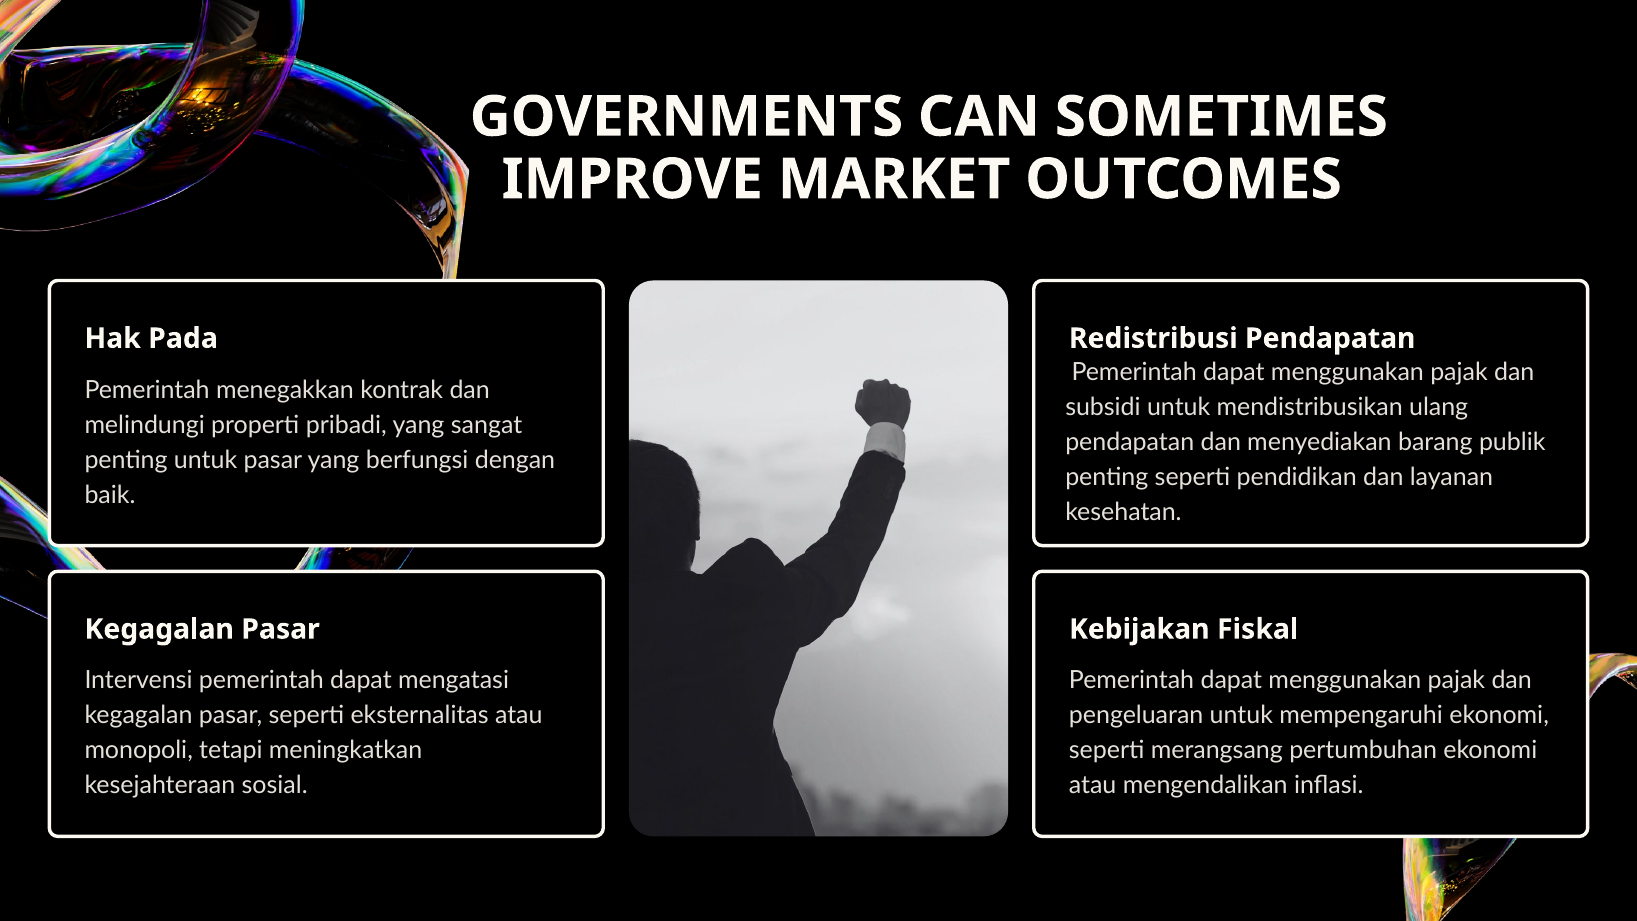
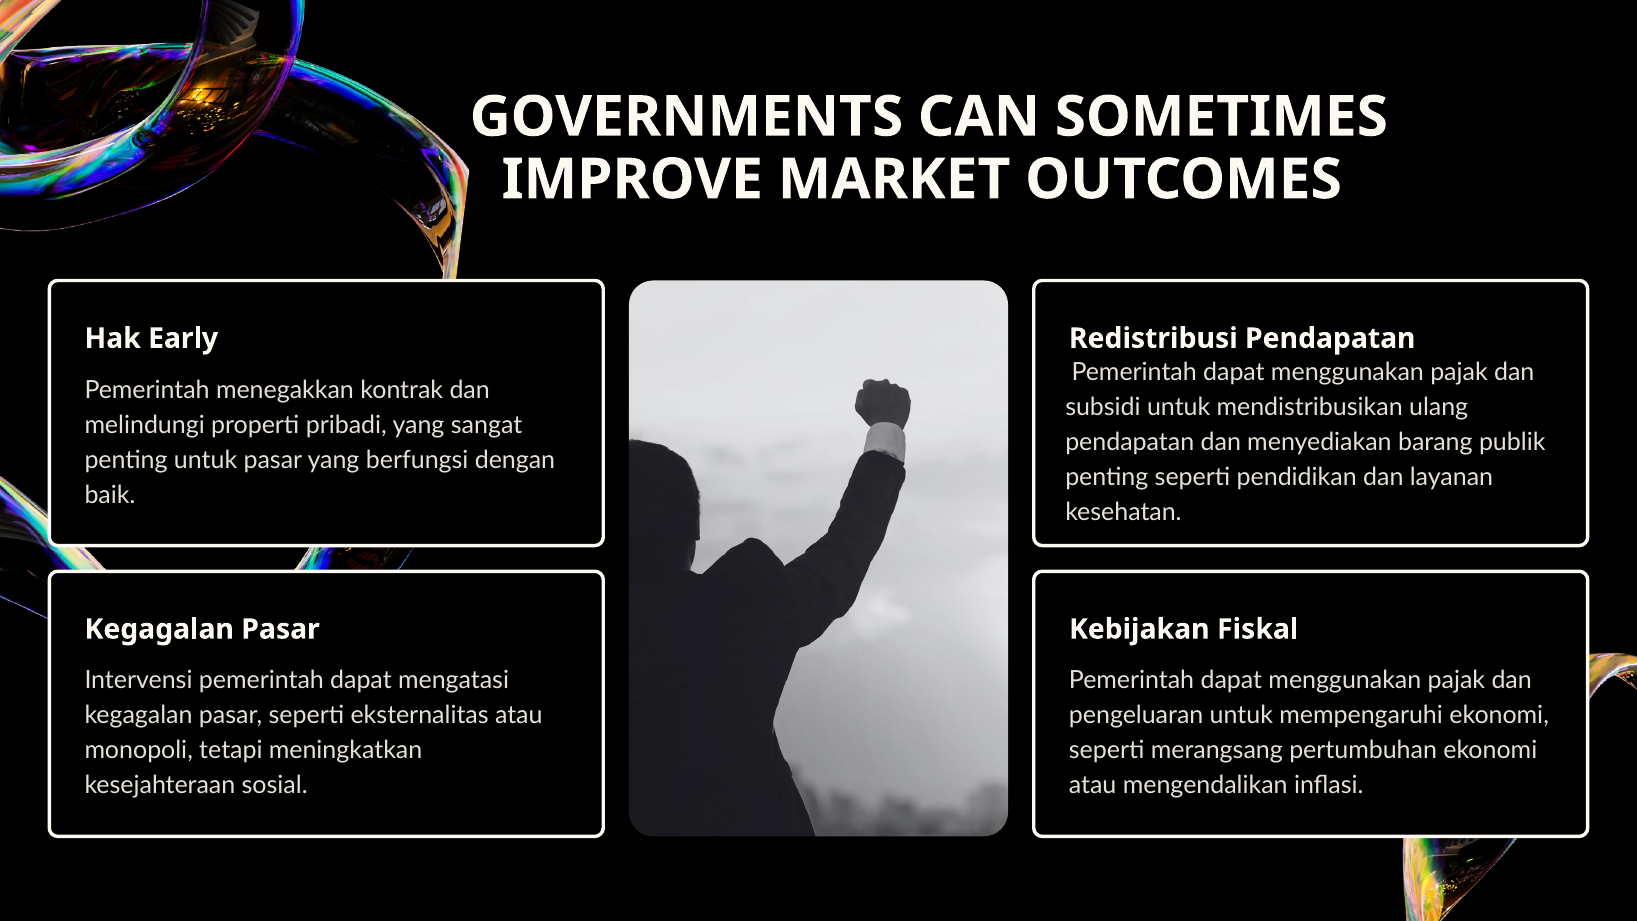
Pada: Pada -> Early
